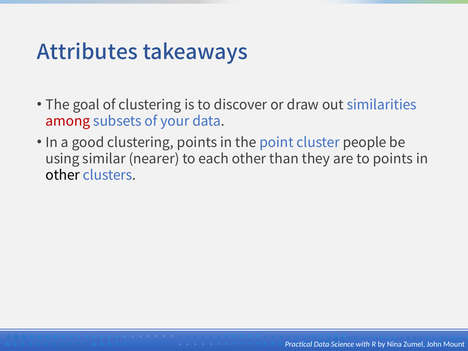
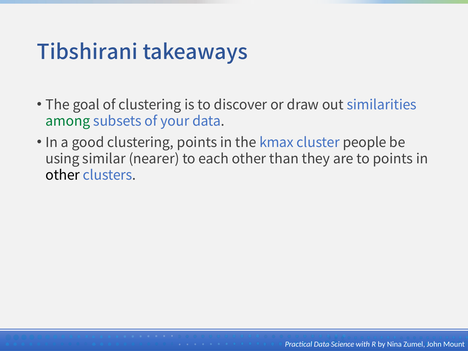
Attributes: Attributes -> Tibshirani
among colour: red -> green
point: point -> kmax
